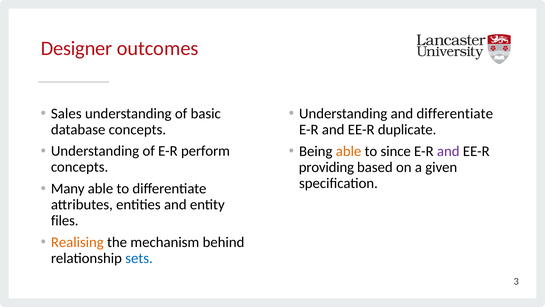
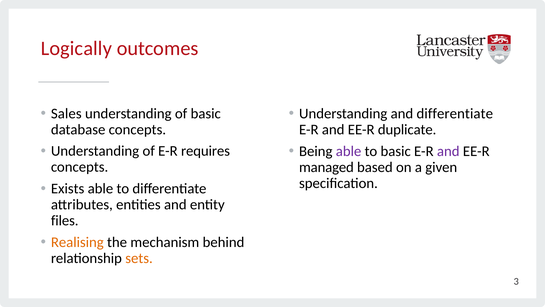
Designer: Designer -> Logically
perform: perform -> requires
able at (349, 151) colour: orange -> purple
to since: since -> basic
providing: providing -> managed
Many: Many -> Exists
sets colour: blue -> orange
